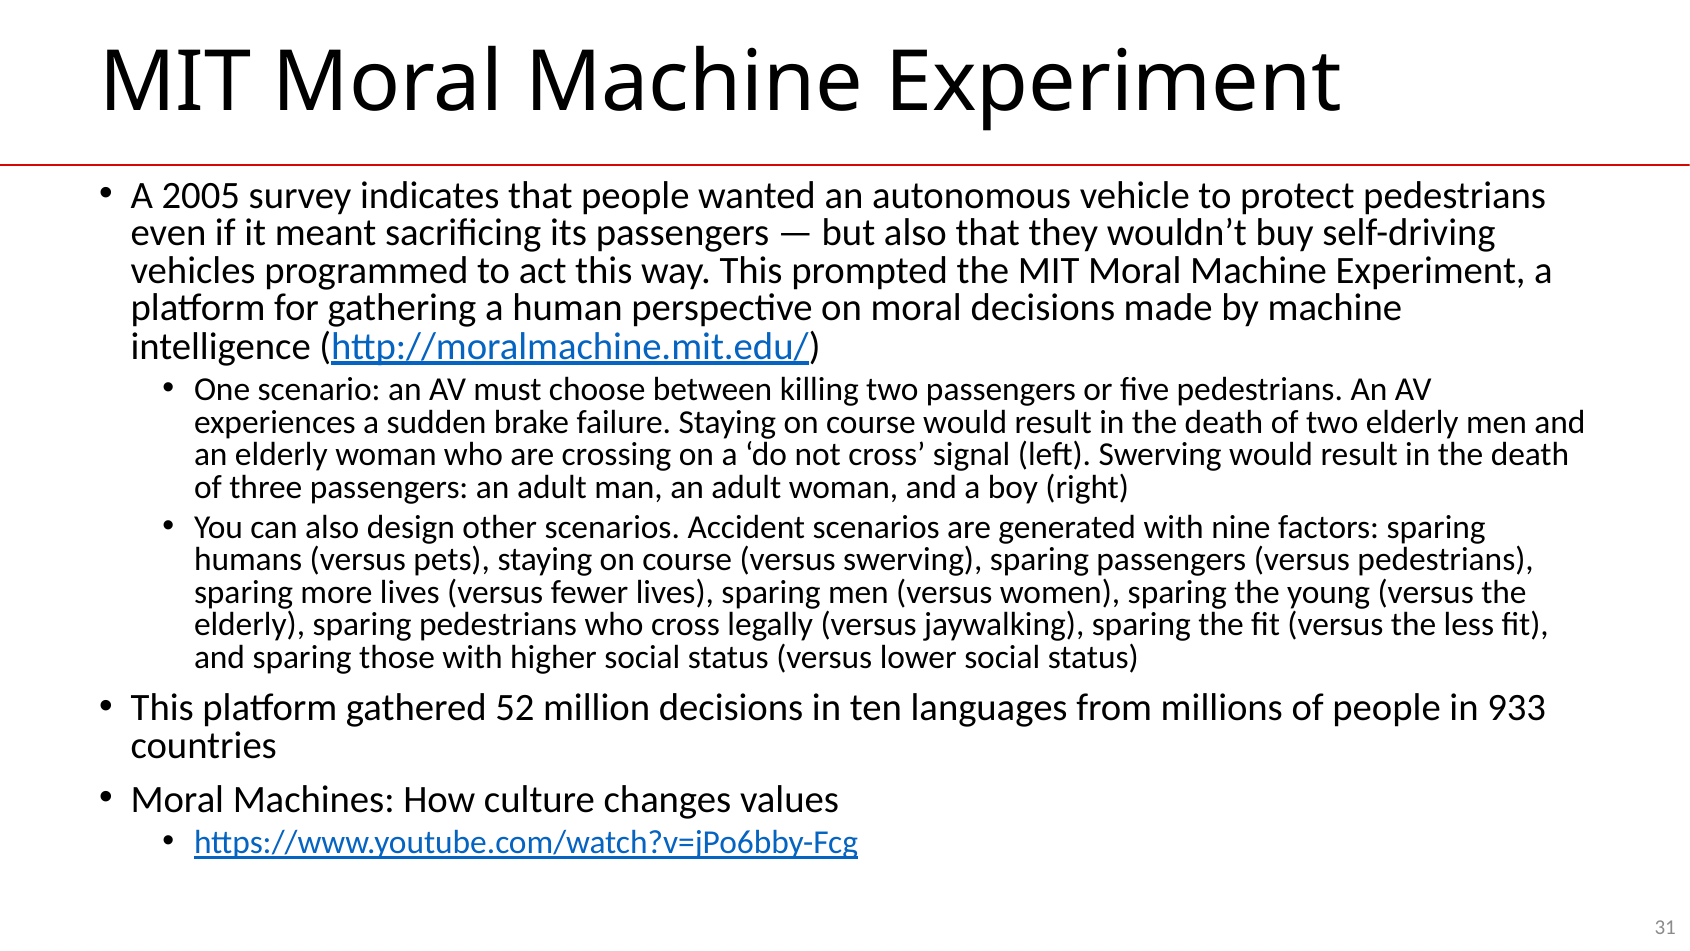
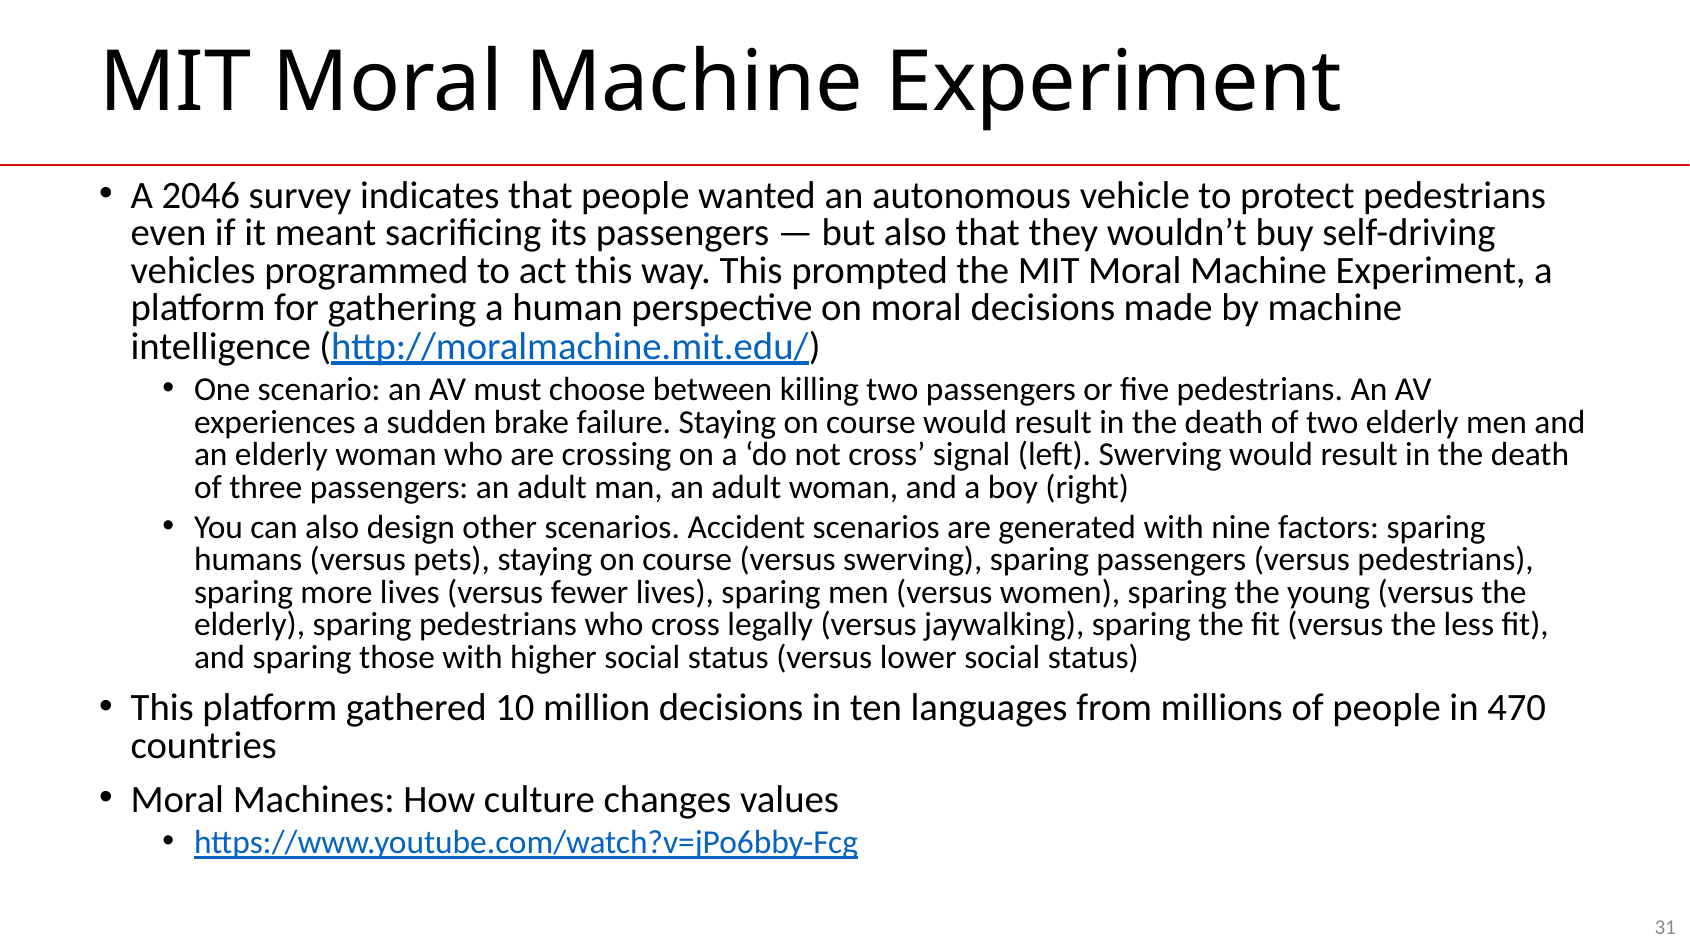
2005: 2005 -> 2046
52: 52 -> 10
933: 933 -> 470
